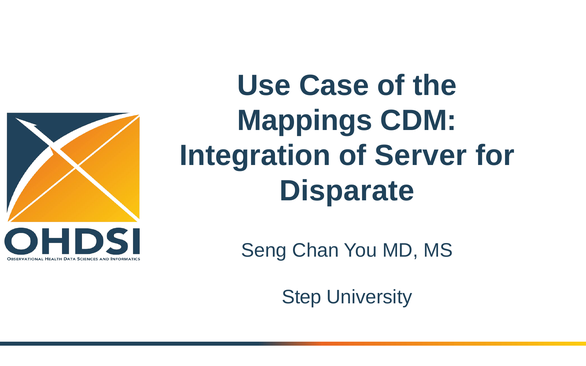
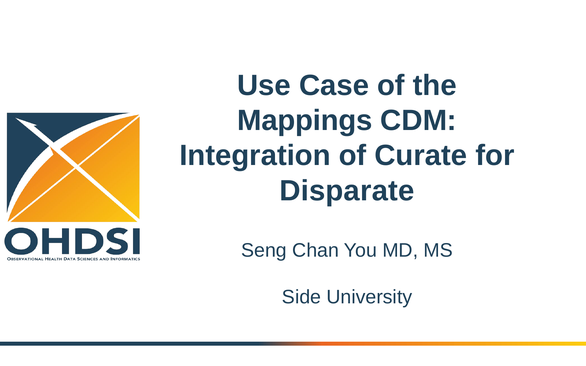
Server: Server -> Curate
Step: Step -> Side
